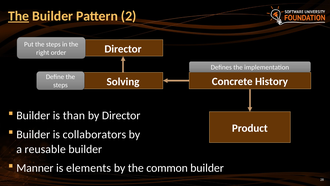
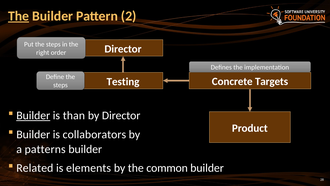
Solving: Solving -> Testing
History: History -> Targets
Builder at (33, 115) underline: none -> present
reusable: reusable -> patterns
Manner: Manner -> Related
